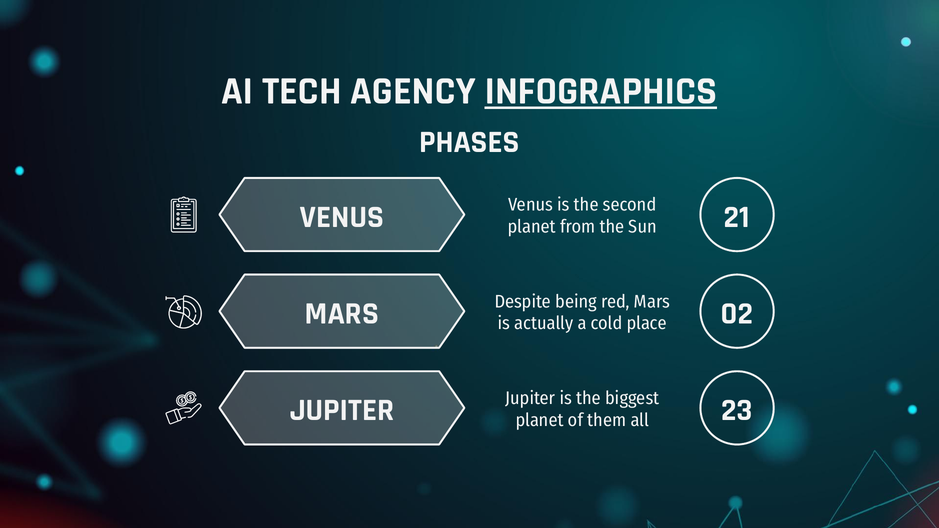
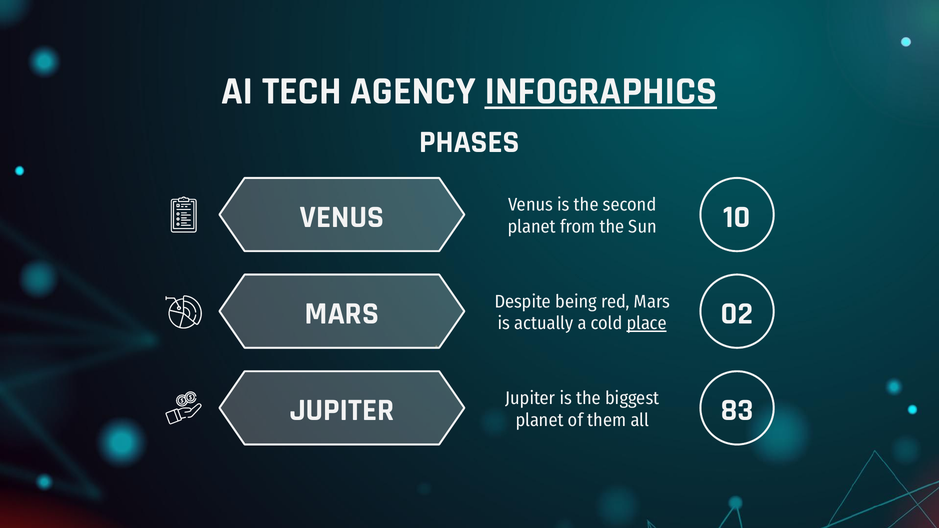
21: 21 -> 10
place underline: none -> present
23: 23 -> 83
